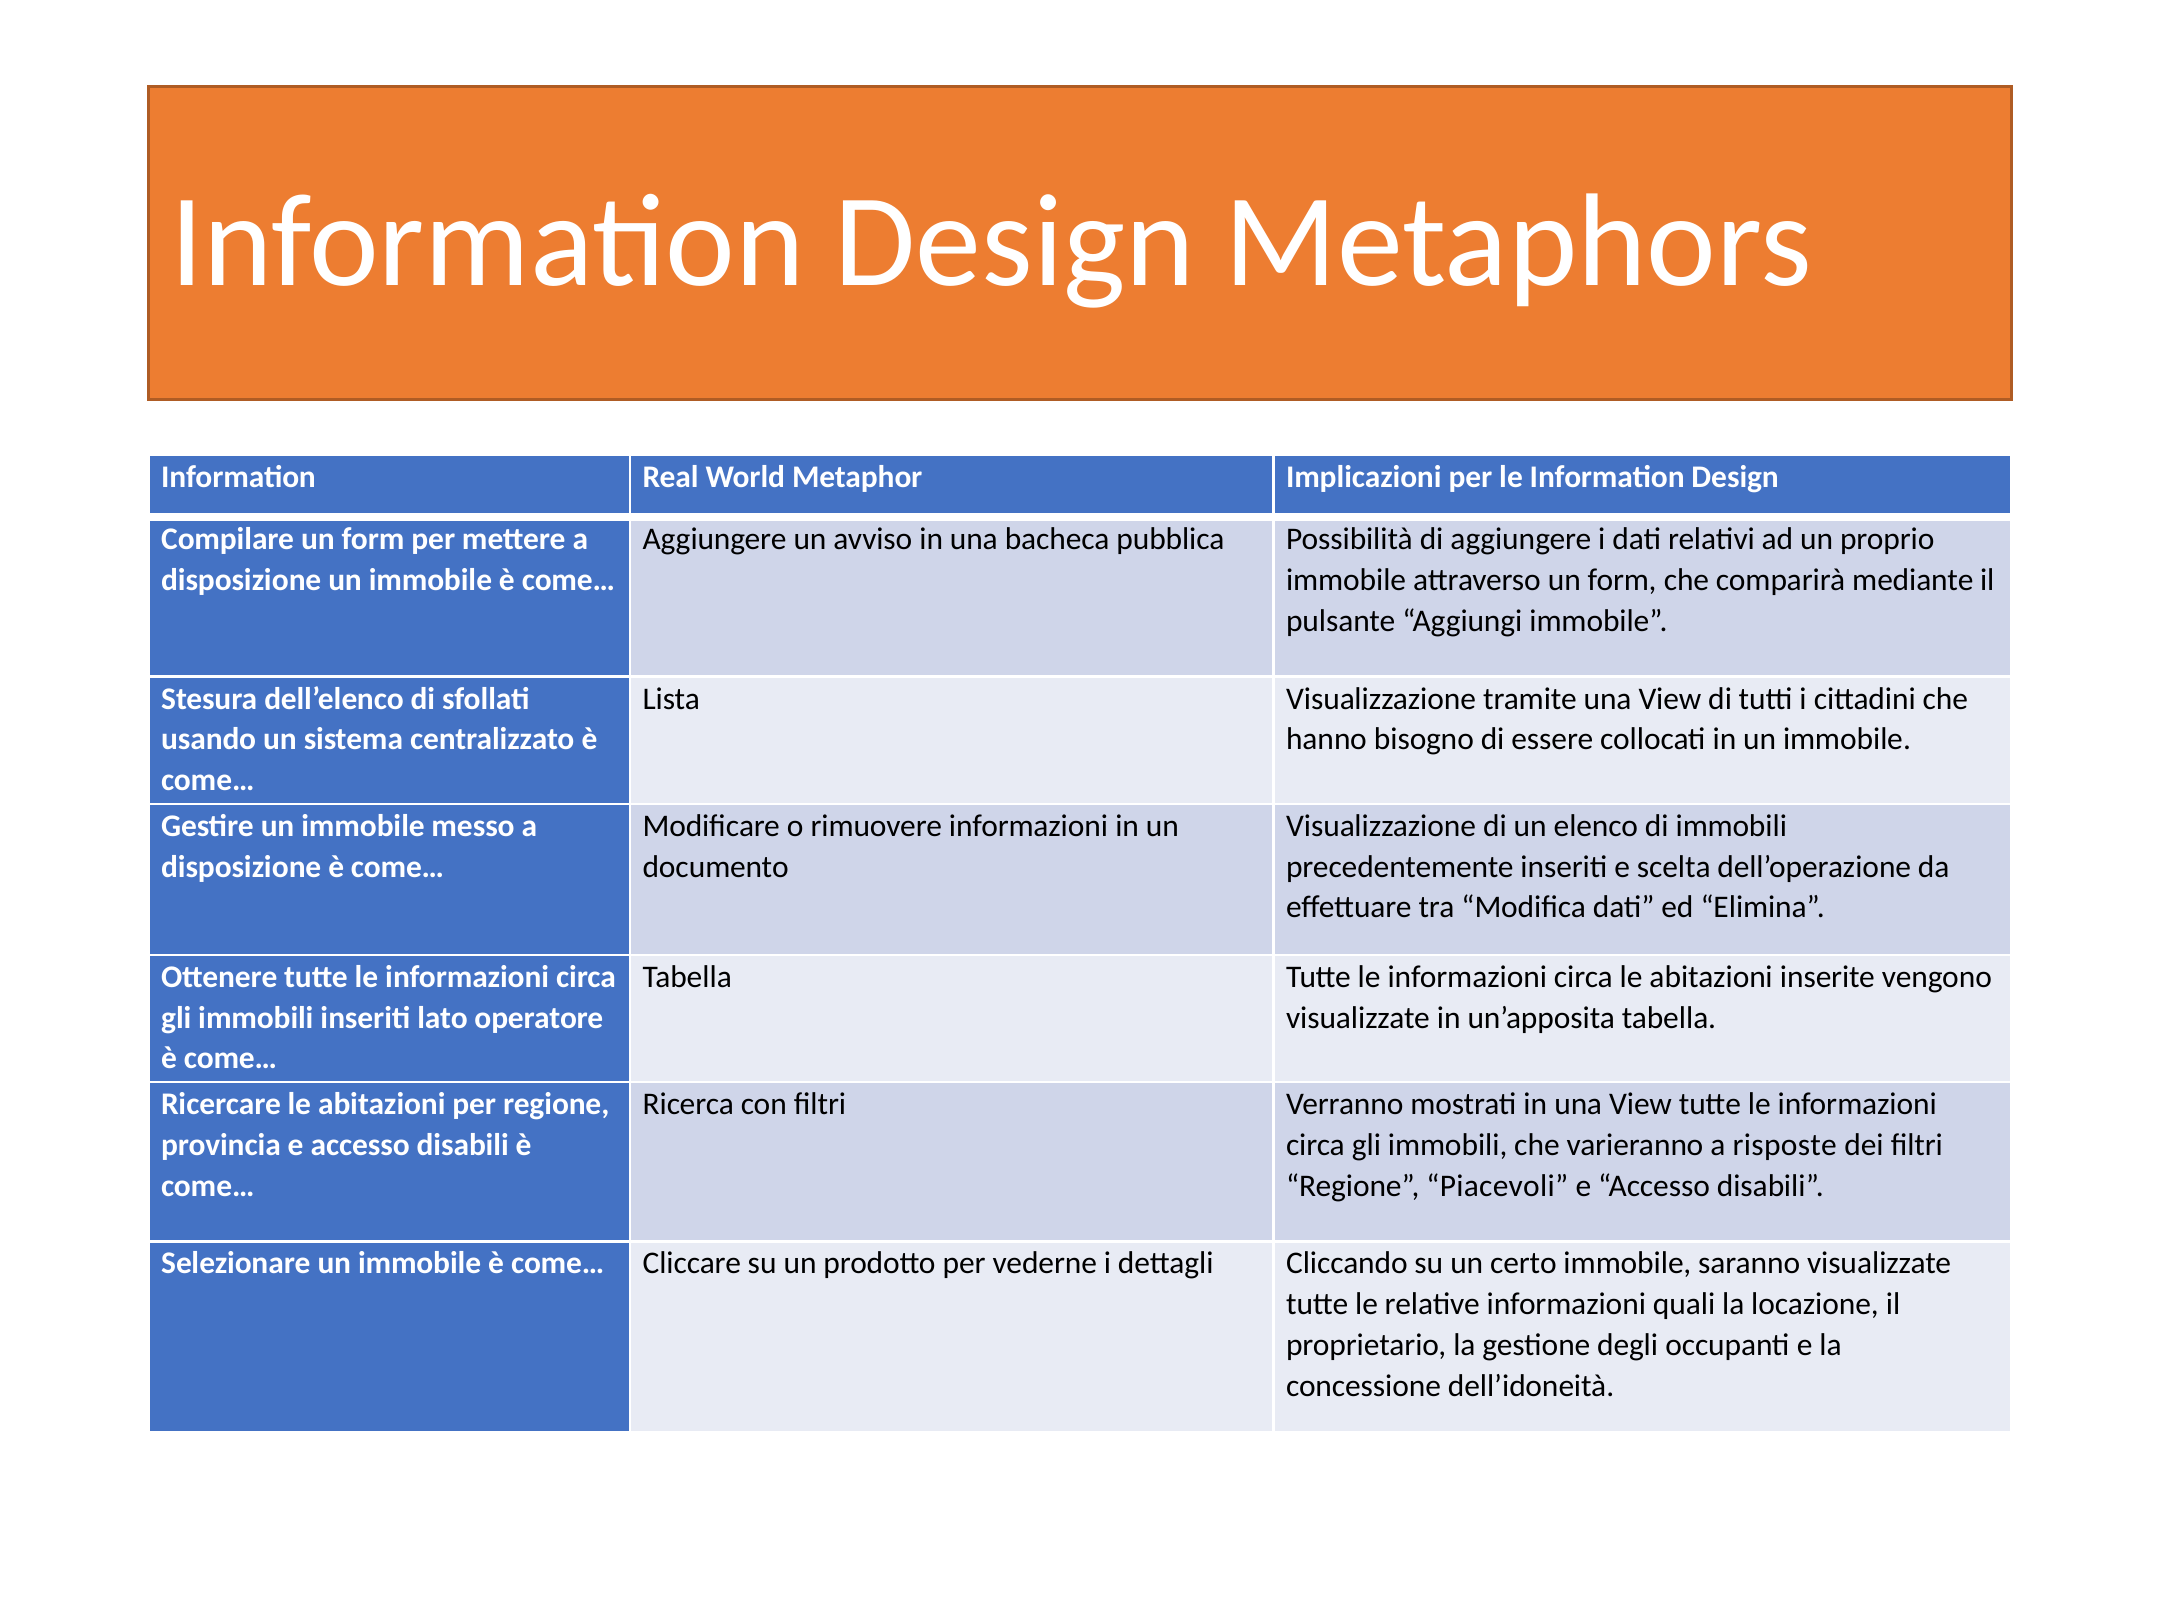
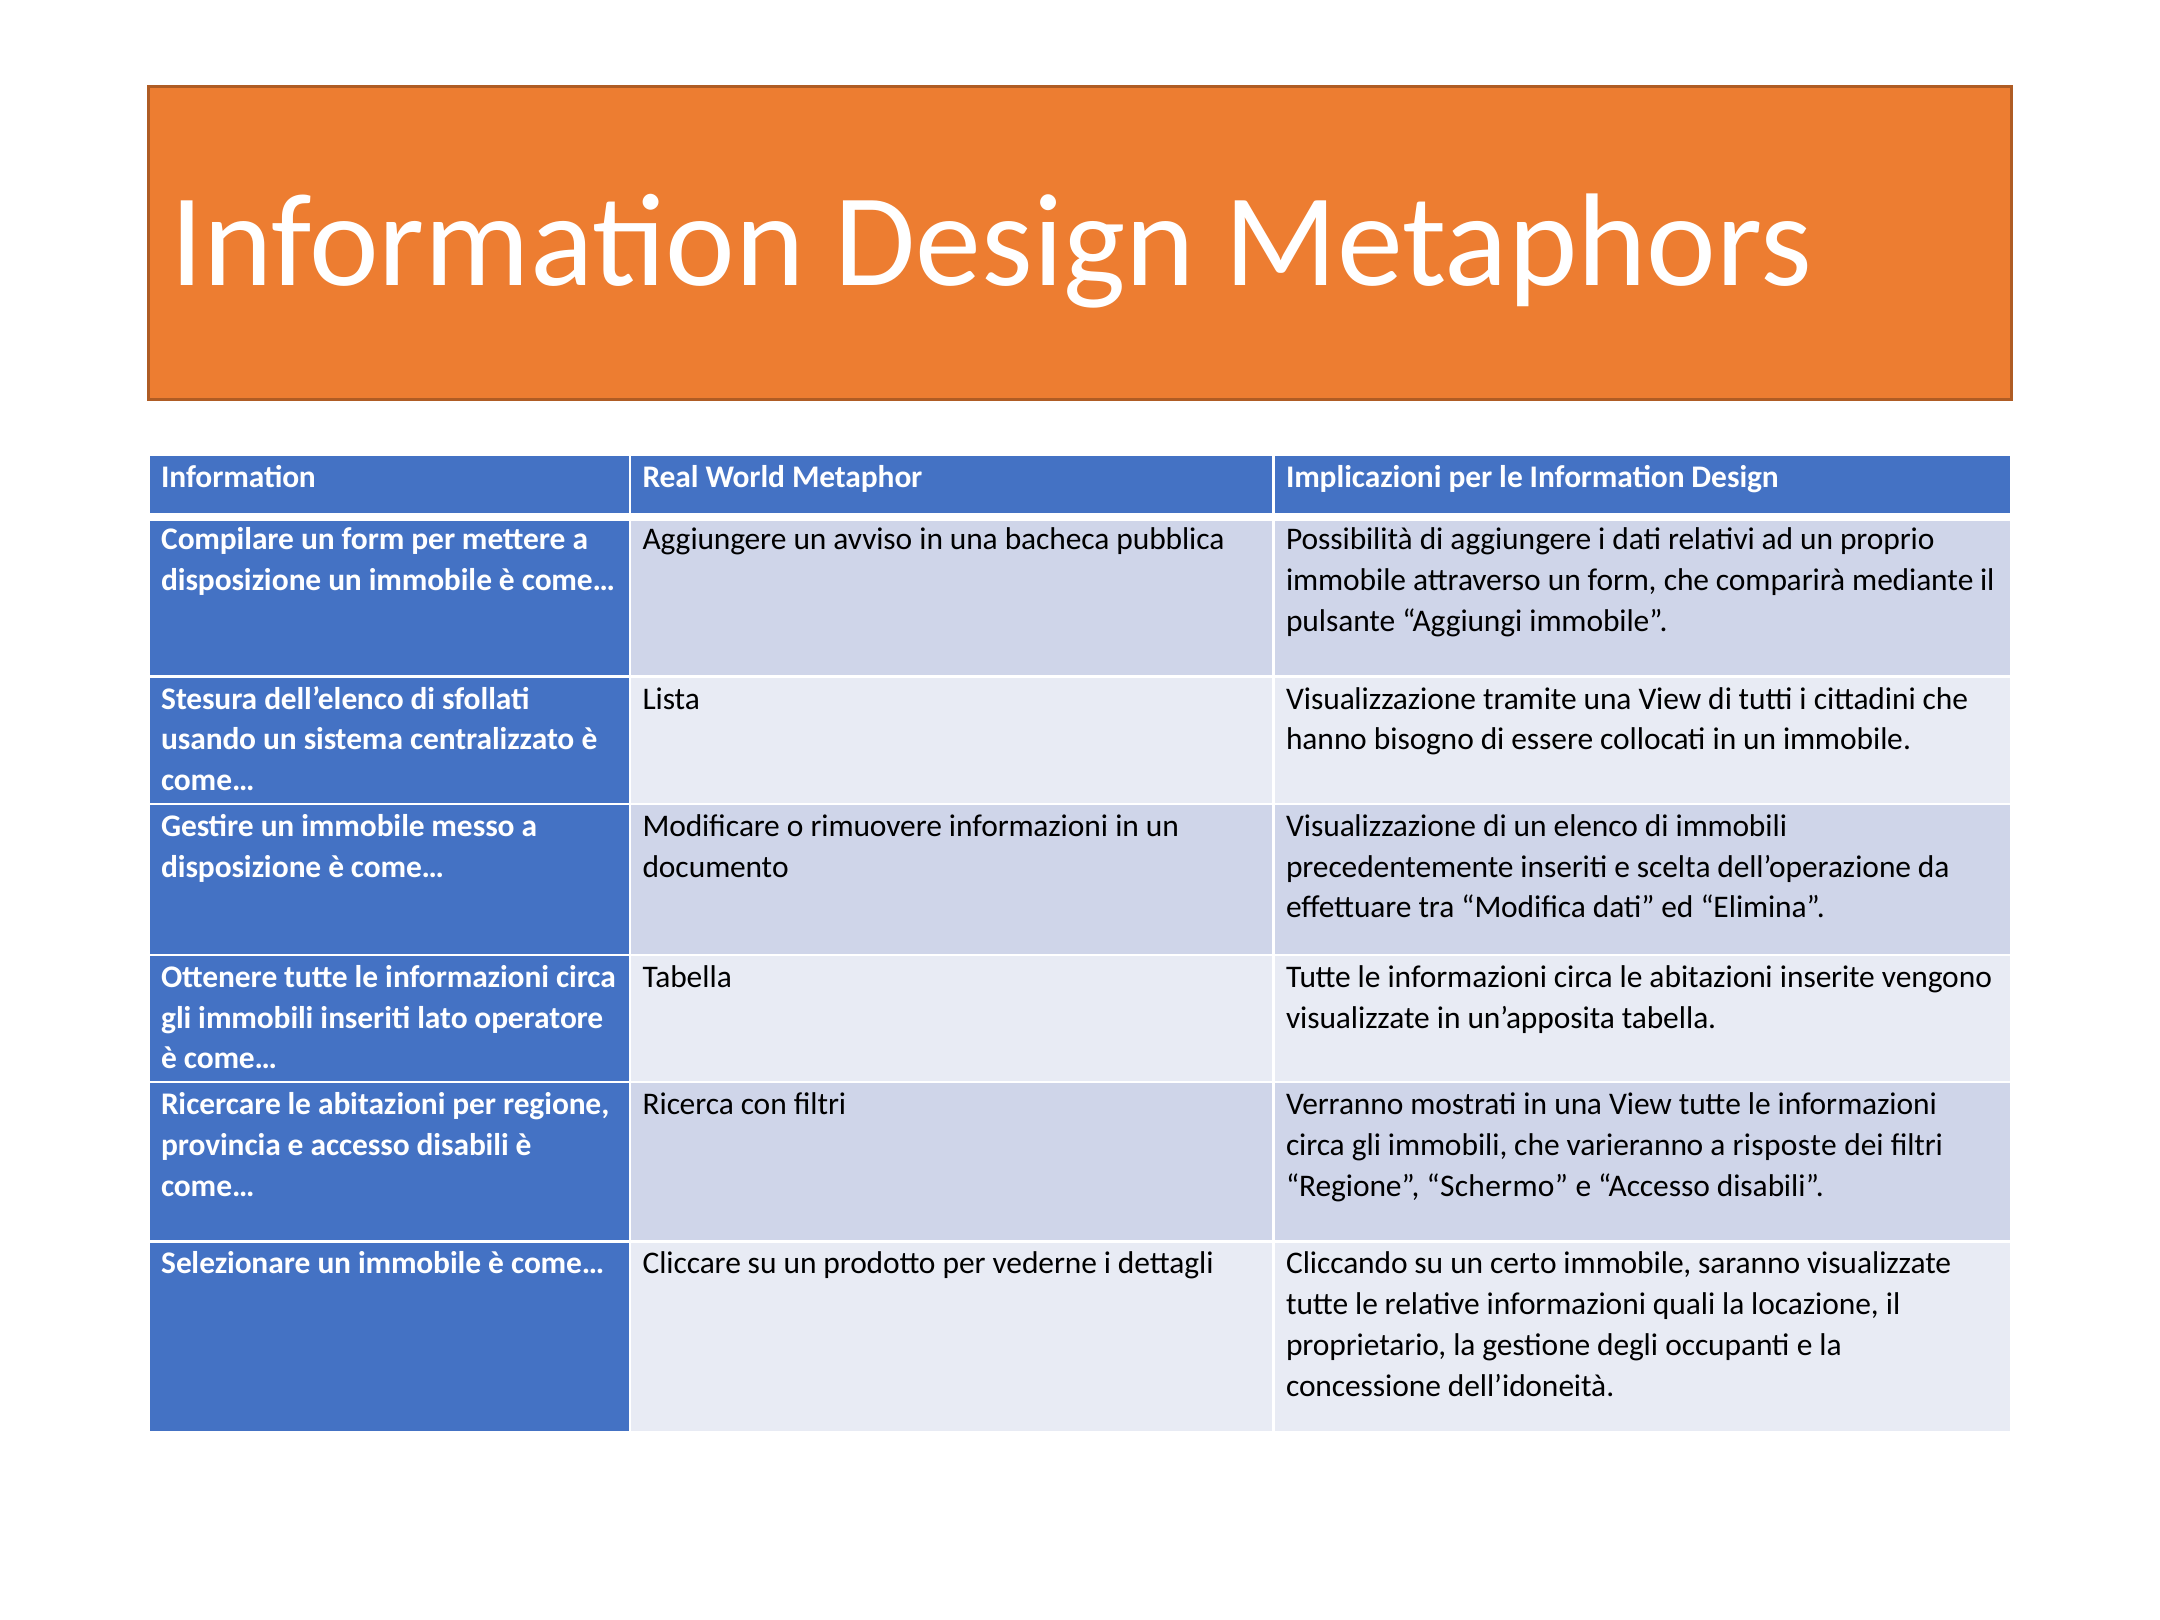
Piacevoli: Piacevoli -> Schermo
